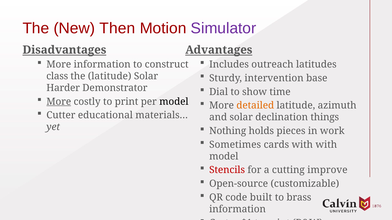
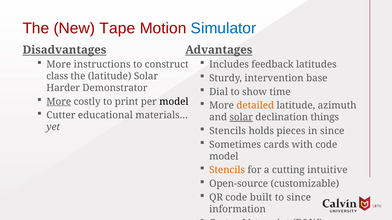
Then: Then -> Tape
Simulator colour: purple -> blue
More information: information -> instructions
outreach: outreach -> feedback
solar at (241, 117) underline: none -> present
Nothing at (228, 131): Nothing -> Stencils
in work: work -> since
with with: with -> code
Stencils at (227, 170) colour: red -> orange
improve: improve -> intuitive
to brass: brass -> since
